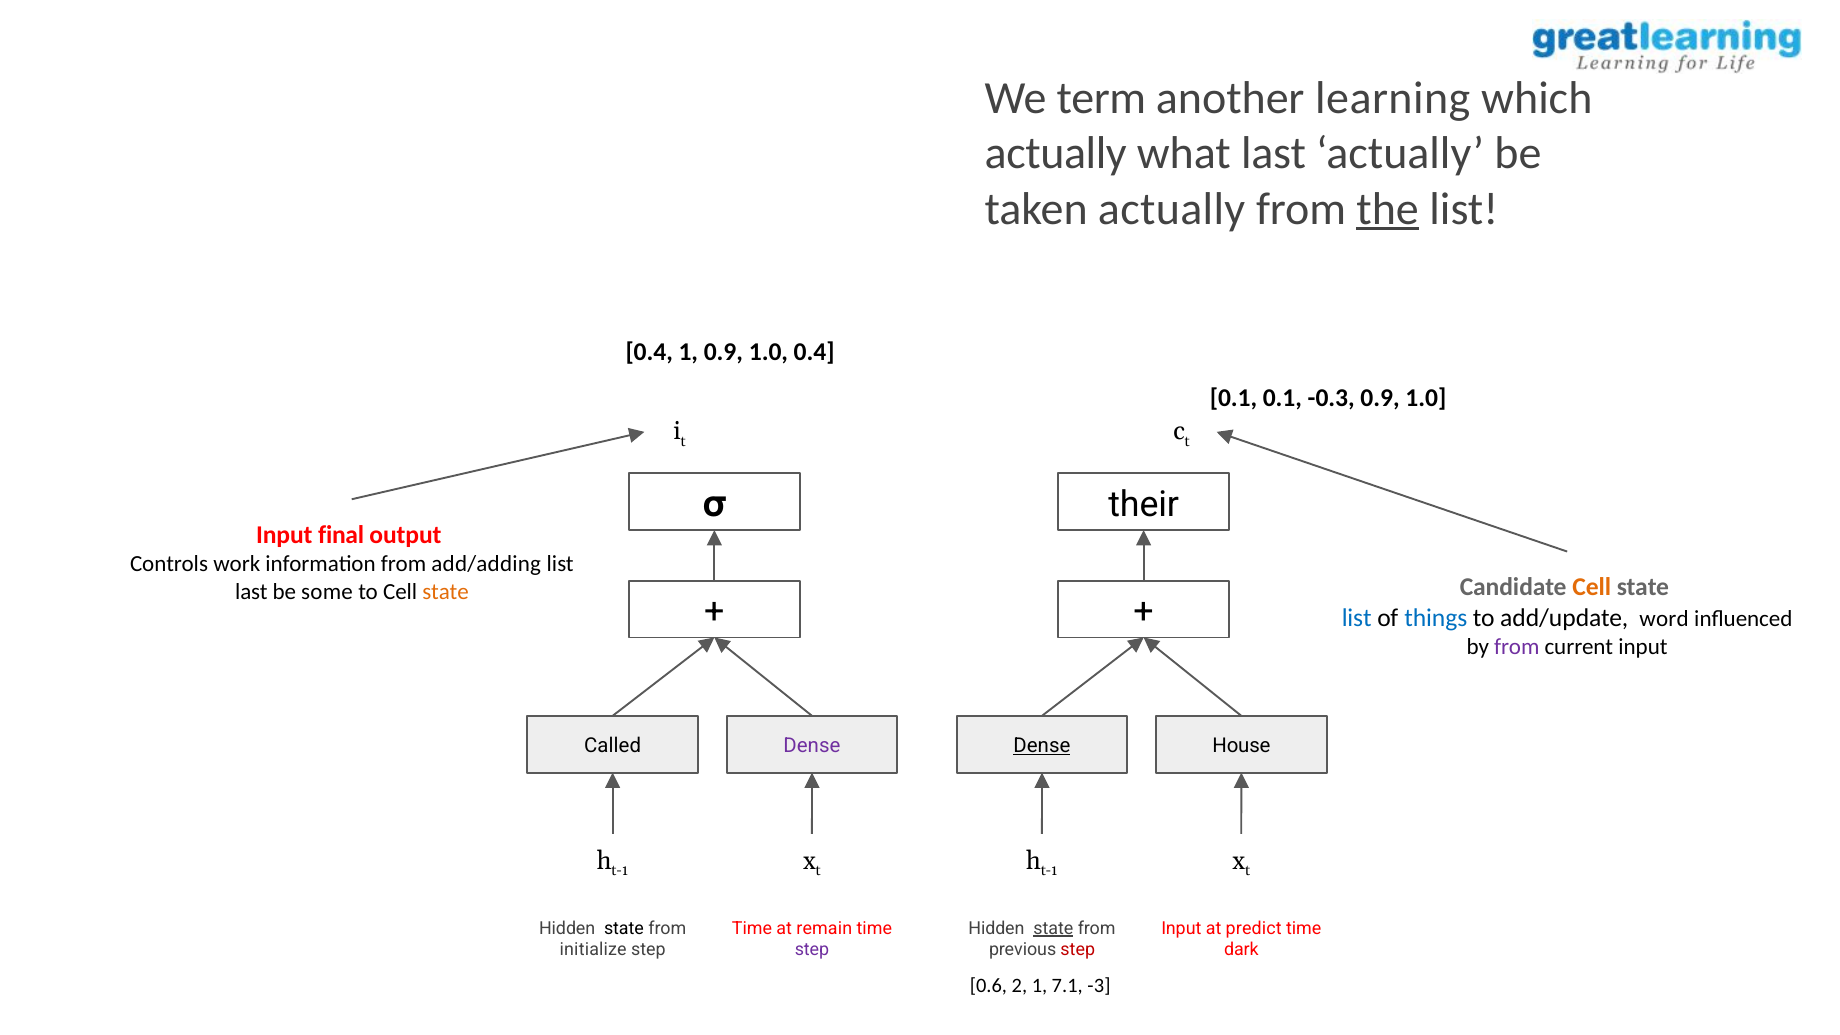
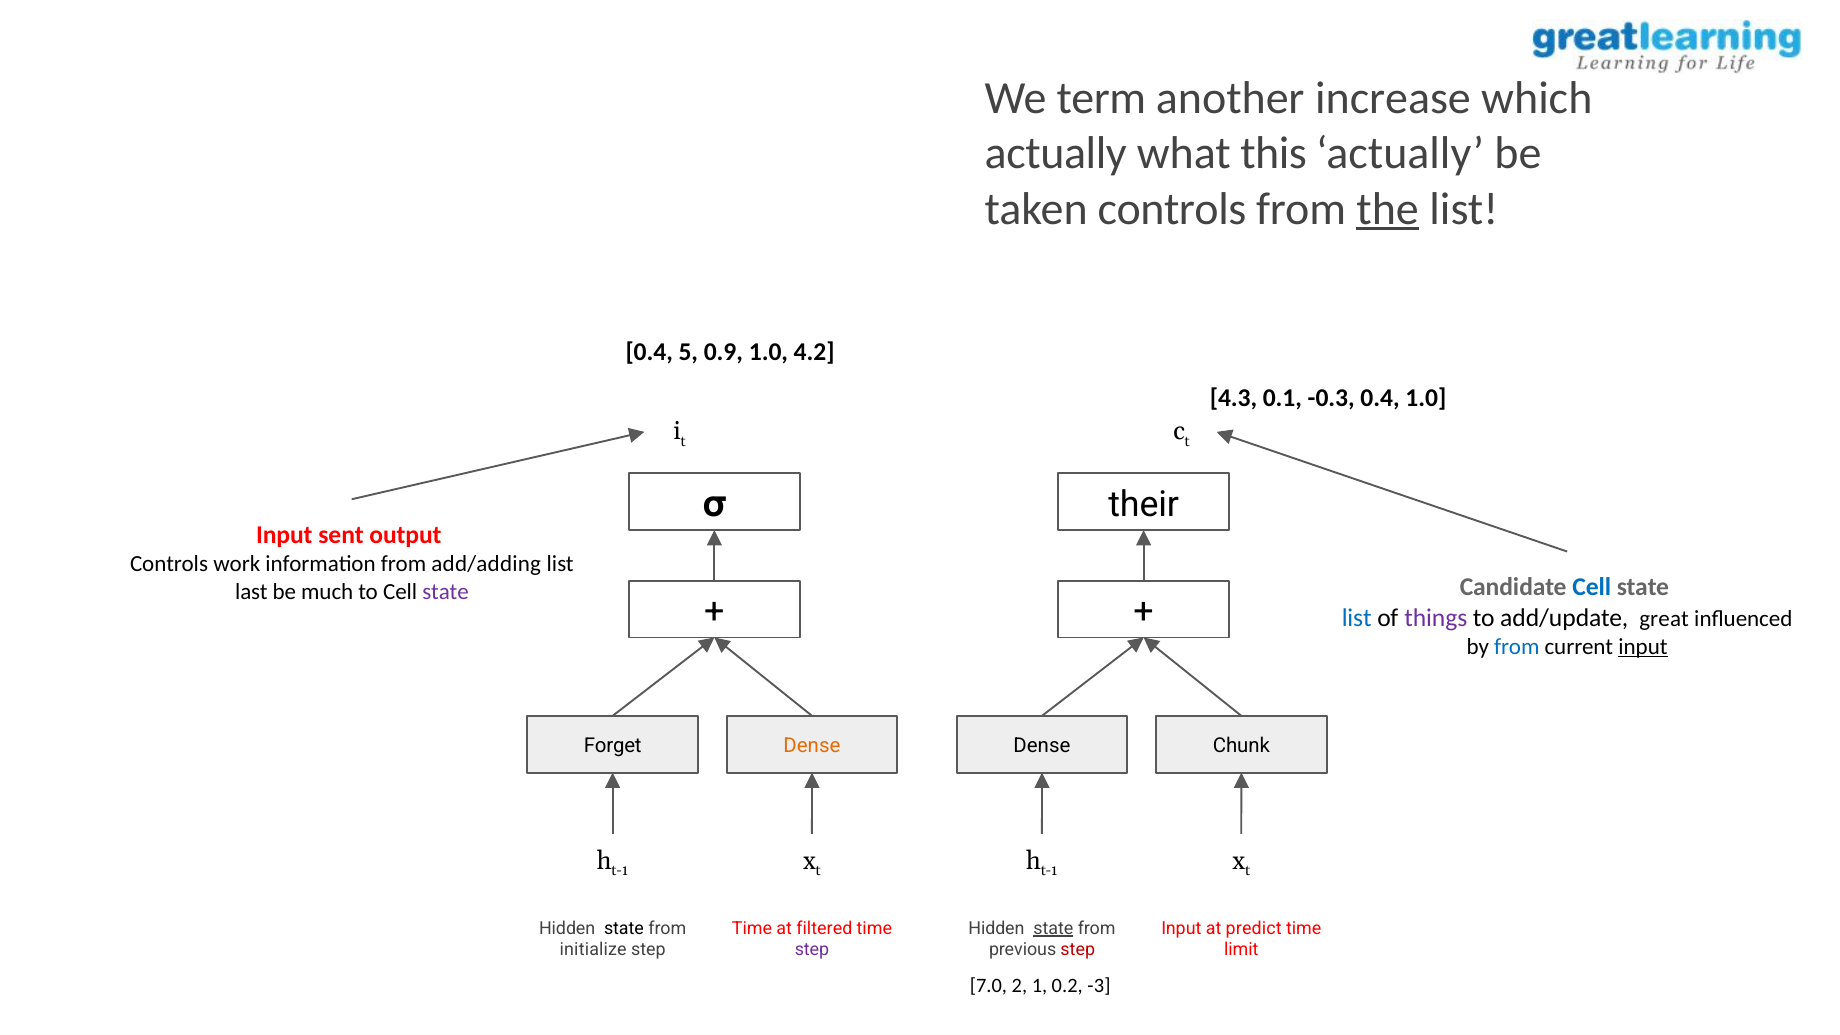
learning: learning -> increase
what last: last -> this
taken actually: actually -> controls
0.4 1: 1 -> 5
0.4 at (814, 352): 0.4 -> 4.2
0.1 at (1233, 398): 0.1 -> 4.3
-0.3 0.9: 0.9 -> 0.4
final: final -> sent
Cell at (1592, 587) colour: orange -> blue
some: some -> much
state at (446, 591) colour: orange -> purple
things colour: blue -> purple
word: word -> great
from at (1517, 647) colour: purple -> blue
input at (1643, 647) underline: none -> present
Called: Called -> Forget
Dense at (812, 746) colour: purple -> orange
Dense at (1042, 746) underline: present -> none
House: House -> Chunk
remain: remain -> filtered
dark: dark -> limit
0.6: 0.6 -> 7.0
7.1: 7.1 -> 0.2
